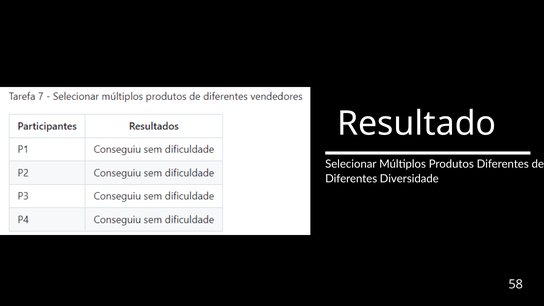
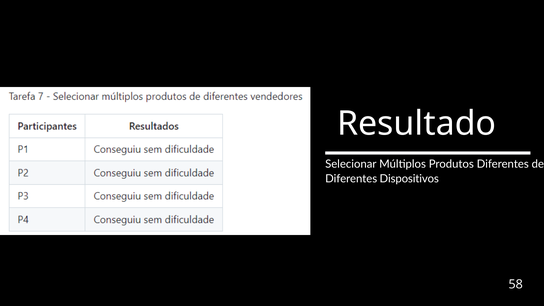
Diversidade: Diversidade -> Dispositivos
